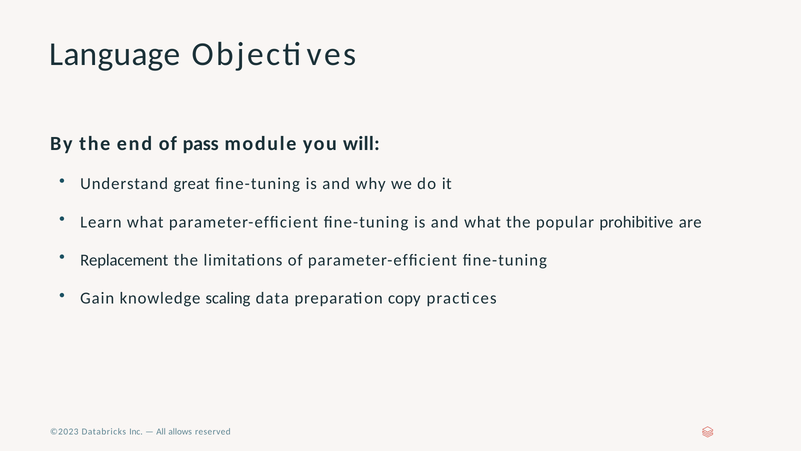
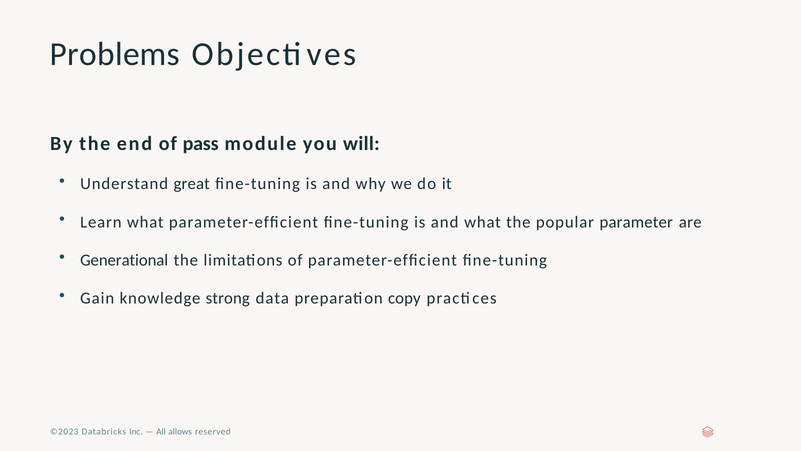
Language: Language -> Problems
prohibitive: prohibitive -> parameter
Replacement: Replacement -> Generational
scaling: scaling -> strong
